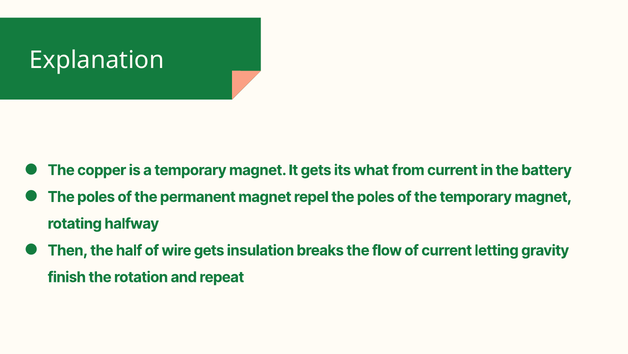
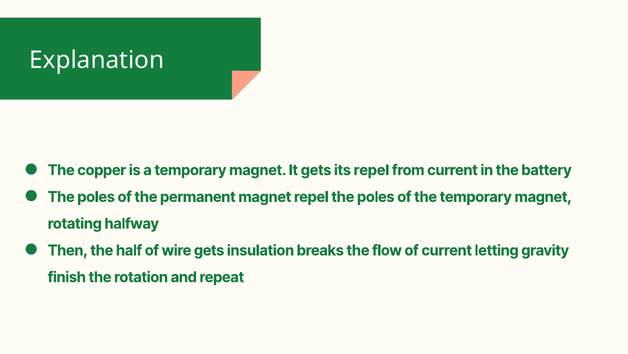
its what: what -> repel
